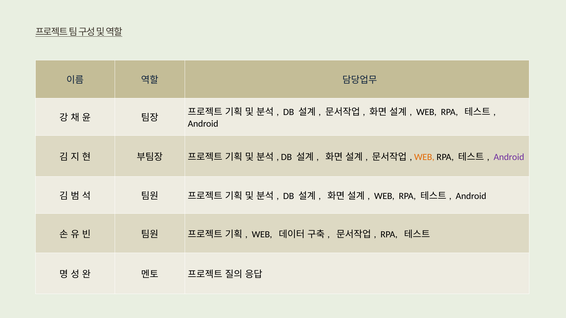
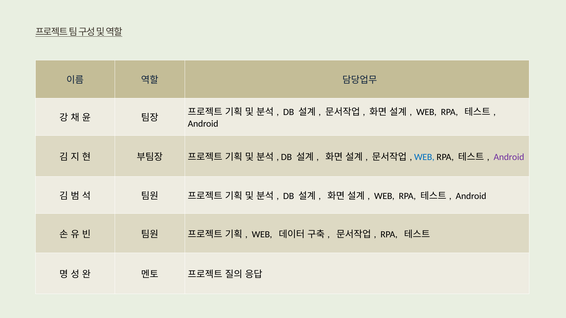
WEB at (424, 157) colour: orange -> blue
